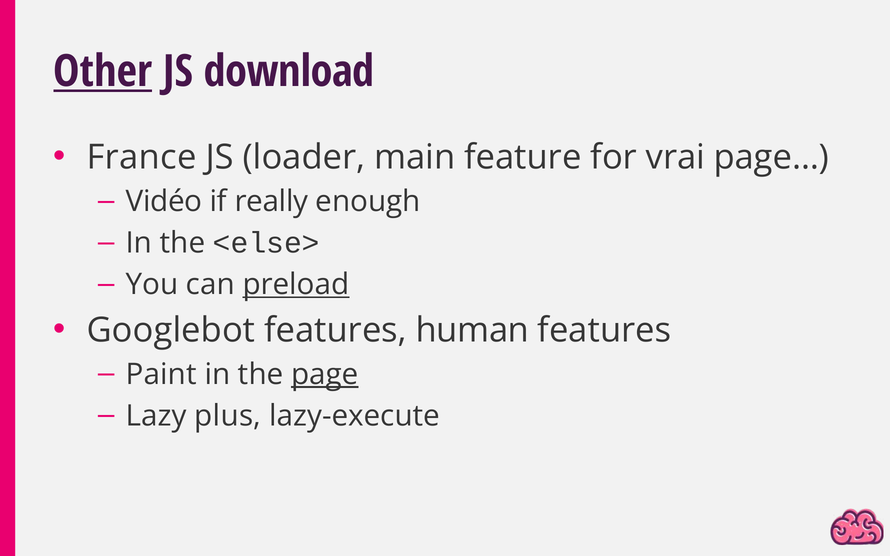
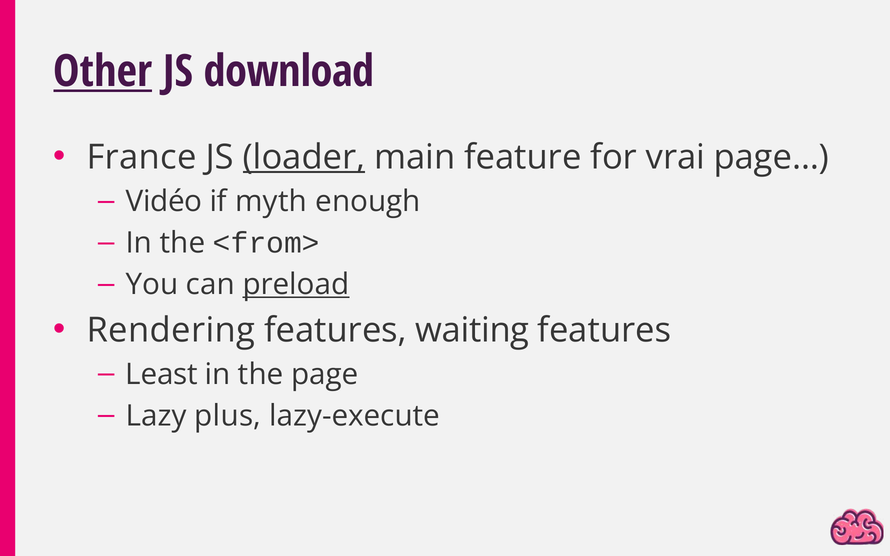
loader underline: none -> present
really: really -> myth
<else>: <else> -> <from>
Googlebot: Googlebot -> Rendering
human: human -> waiting
Paint: Paint -> Least
page underline: present -> none
